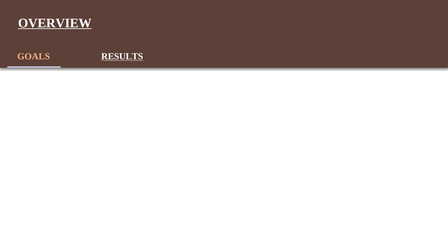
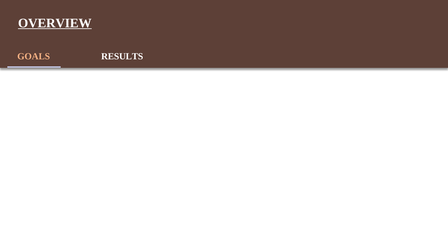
RESULTS underline: present -> none
